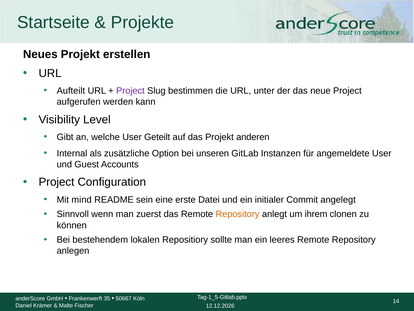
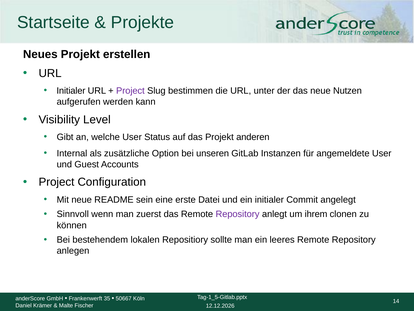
Aufteilt at (71, 91): Aufteilt -> Initialer
neue Project: Project -> Nutzen
Geteilt: Geteilt -> Status
Mit mind: mind -> neue
Repository at (238, 214) colour: orange -> purple
